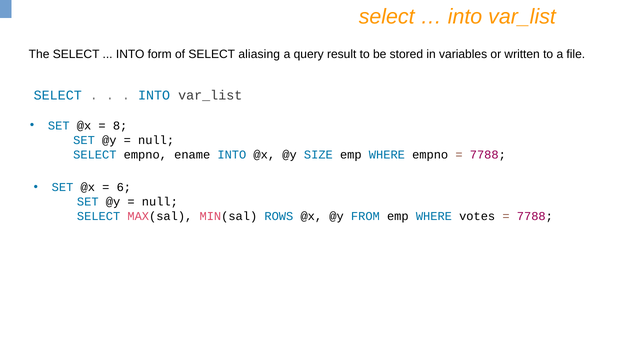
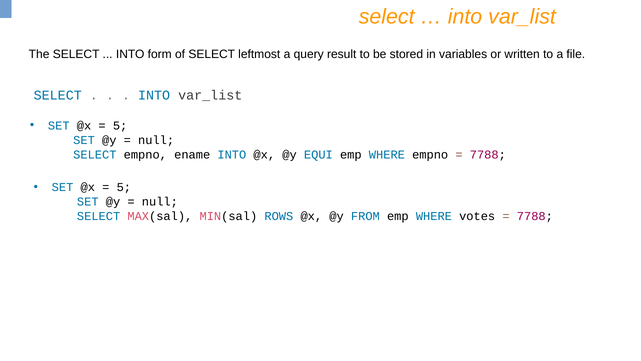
aliasing: aliasing -> leftmost
8 at (120, 126): 8 -> 5
SIZE: SIZE -> EQUI
6 at (124, 187): 6 -> 5
